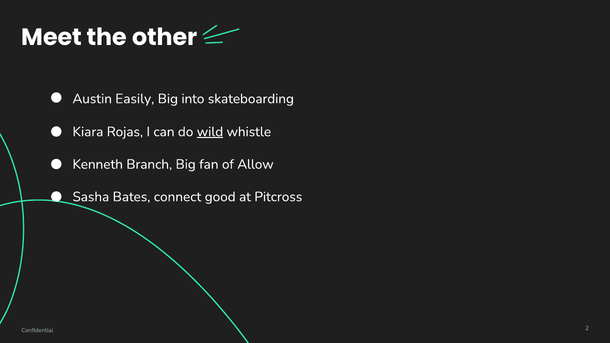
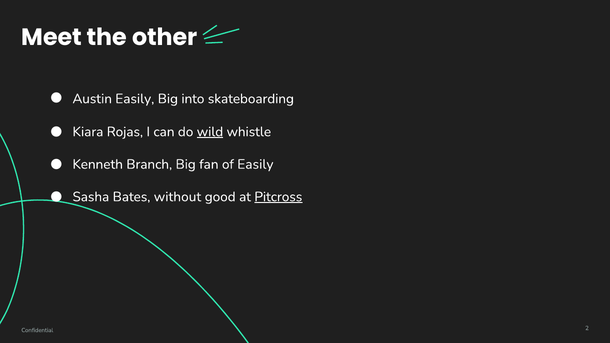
of Allow: Allow -> Easily
connect: connect -> without
Pitcross underline: none -> present
